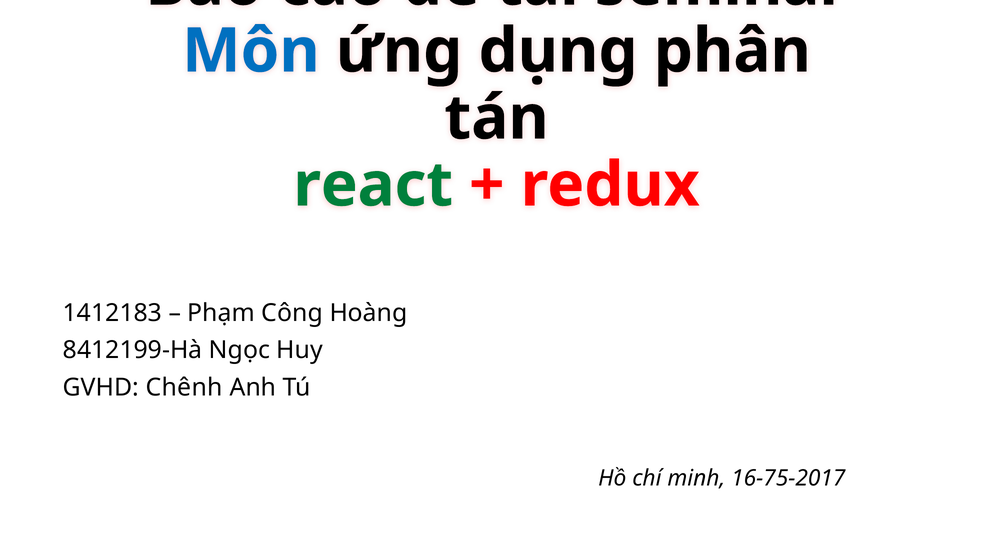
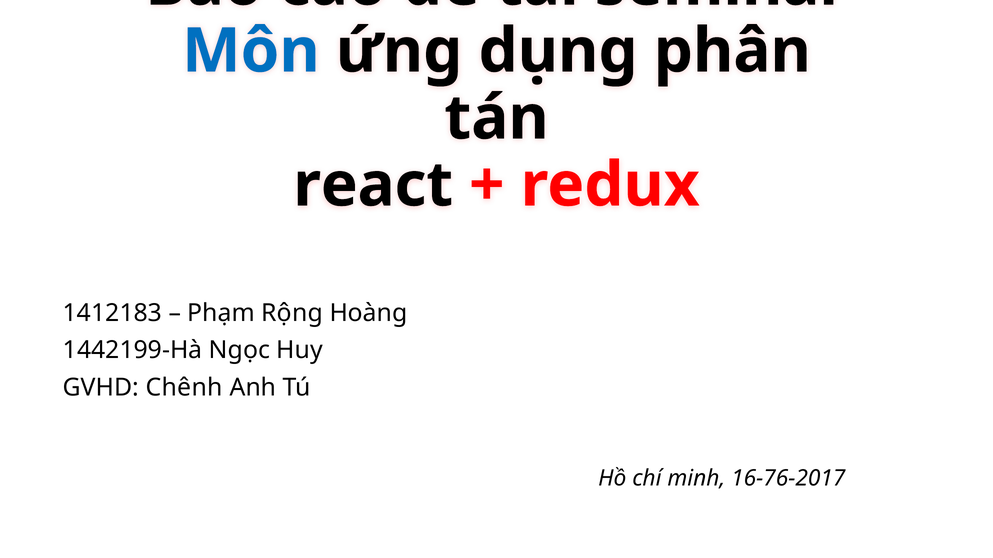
react colour: green -> black
Công: Công -> Rộng
8412199-Hà: 8412199-Hà -> 1442199-Hà
16-75-2017: 16-75-2017 -> 16-76-2017
